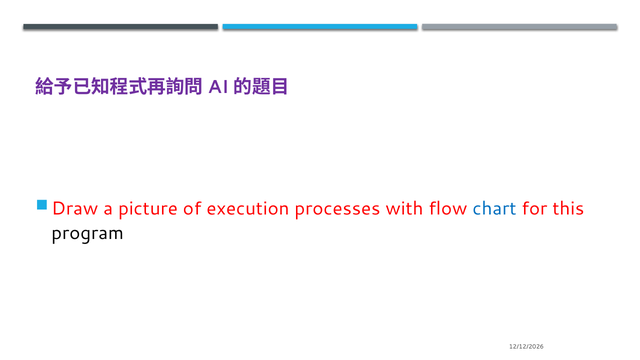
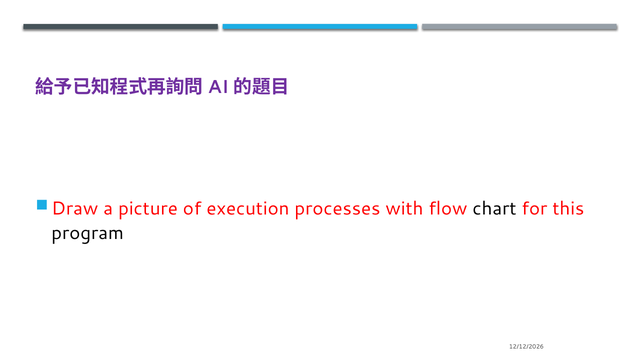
chart colour: blue -> black
